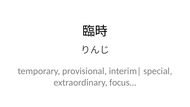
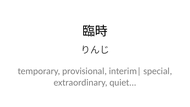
focus: focus -> quiet
